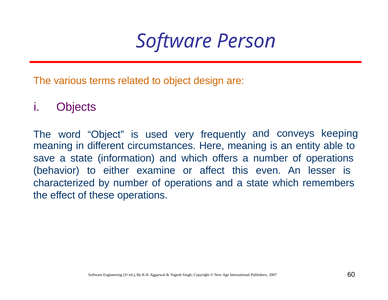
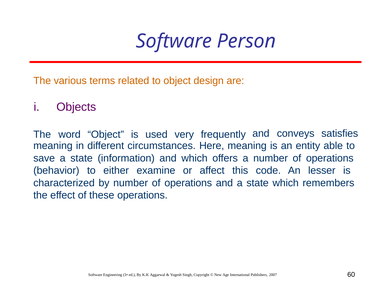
keeping: keeping -> satisfies
even: even -> code
